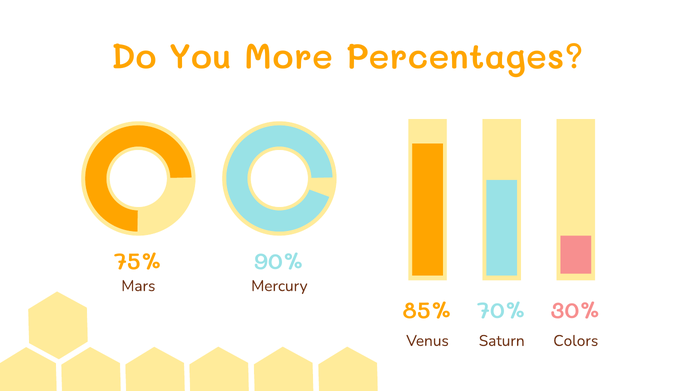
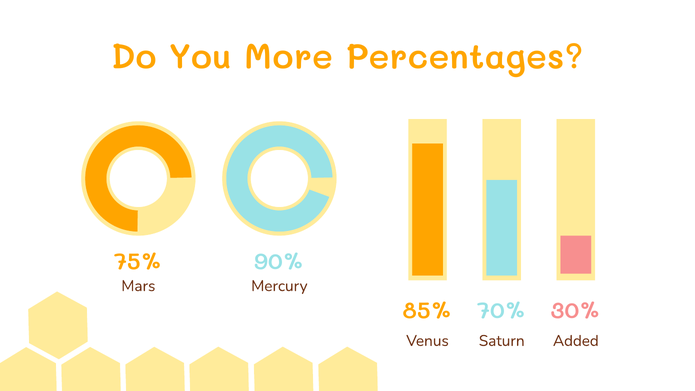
Colors: Colors -> Added
